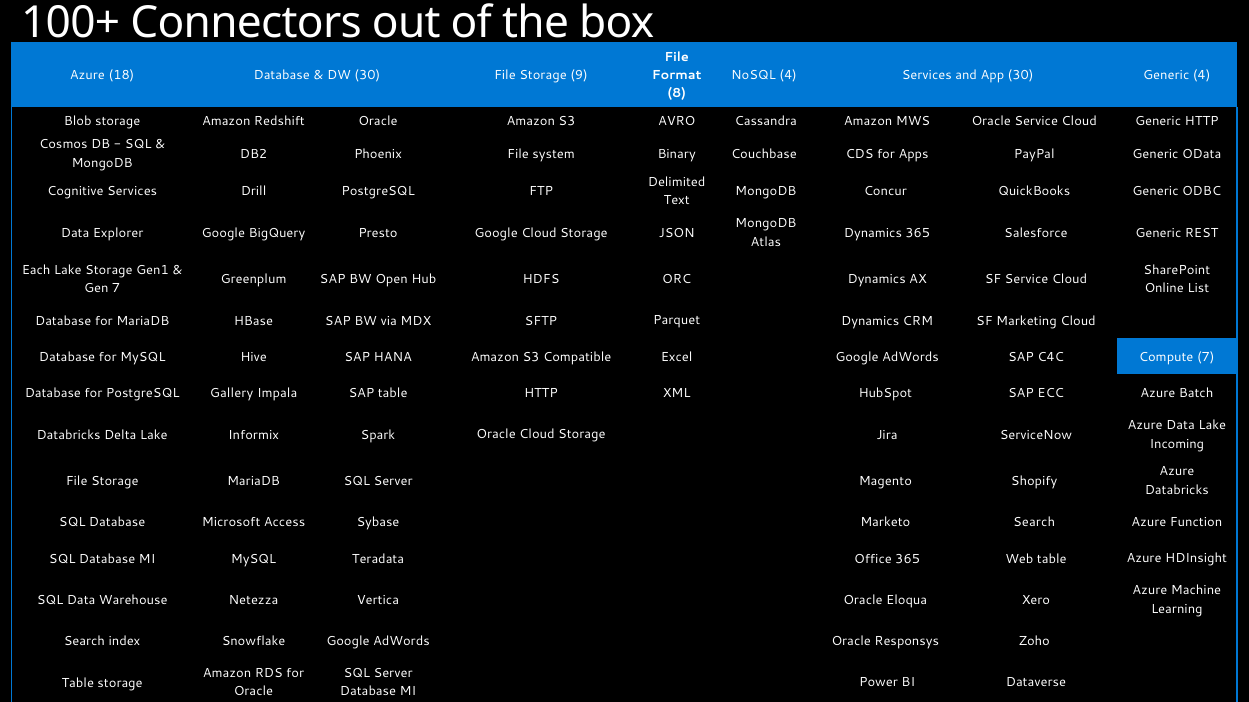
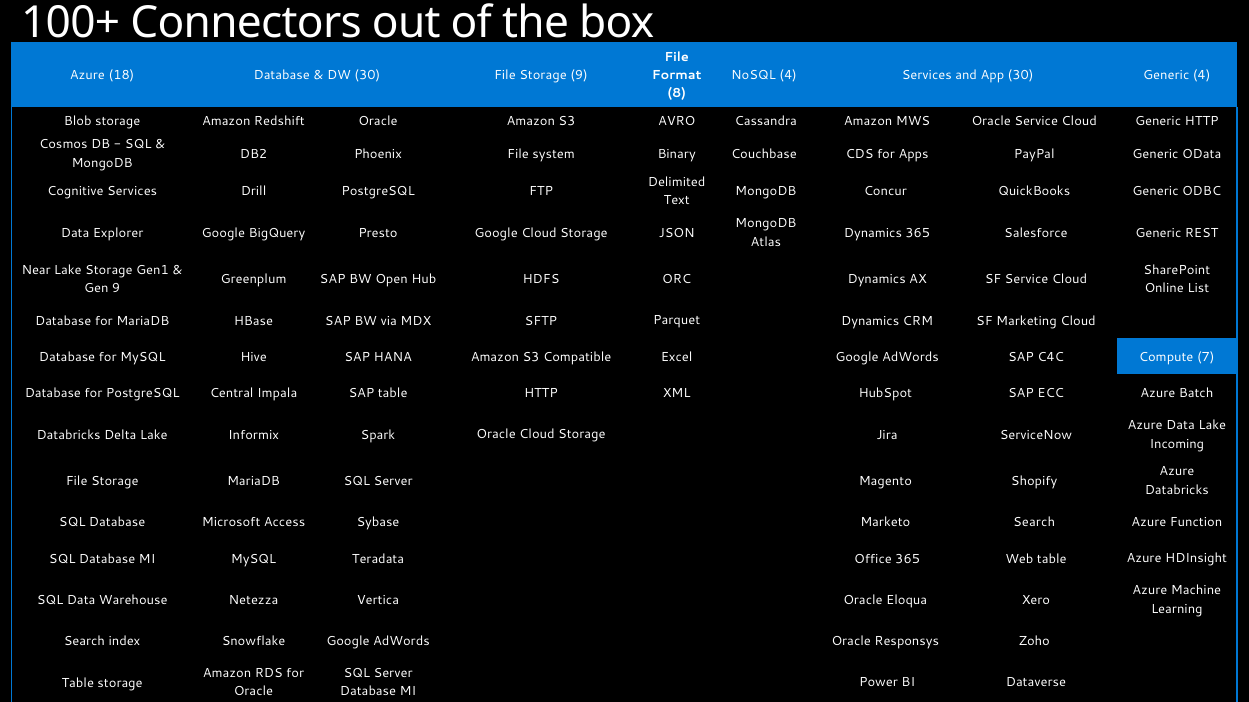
Each: Each -> Near
Gen 7: 7 -> 9
Gallery: Gallery -> Central
